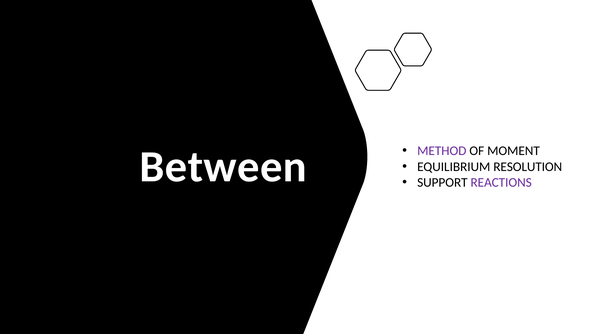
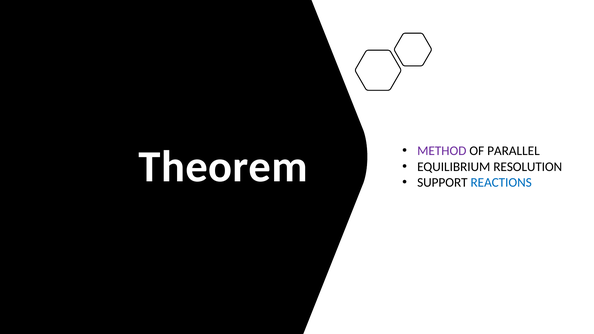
Between: Between -> Theorem
MOMENT: MOMENT -> PARALLEL
REACTIONS colour: purple -> blue
